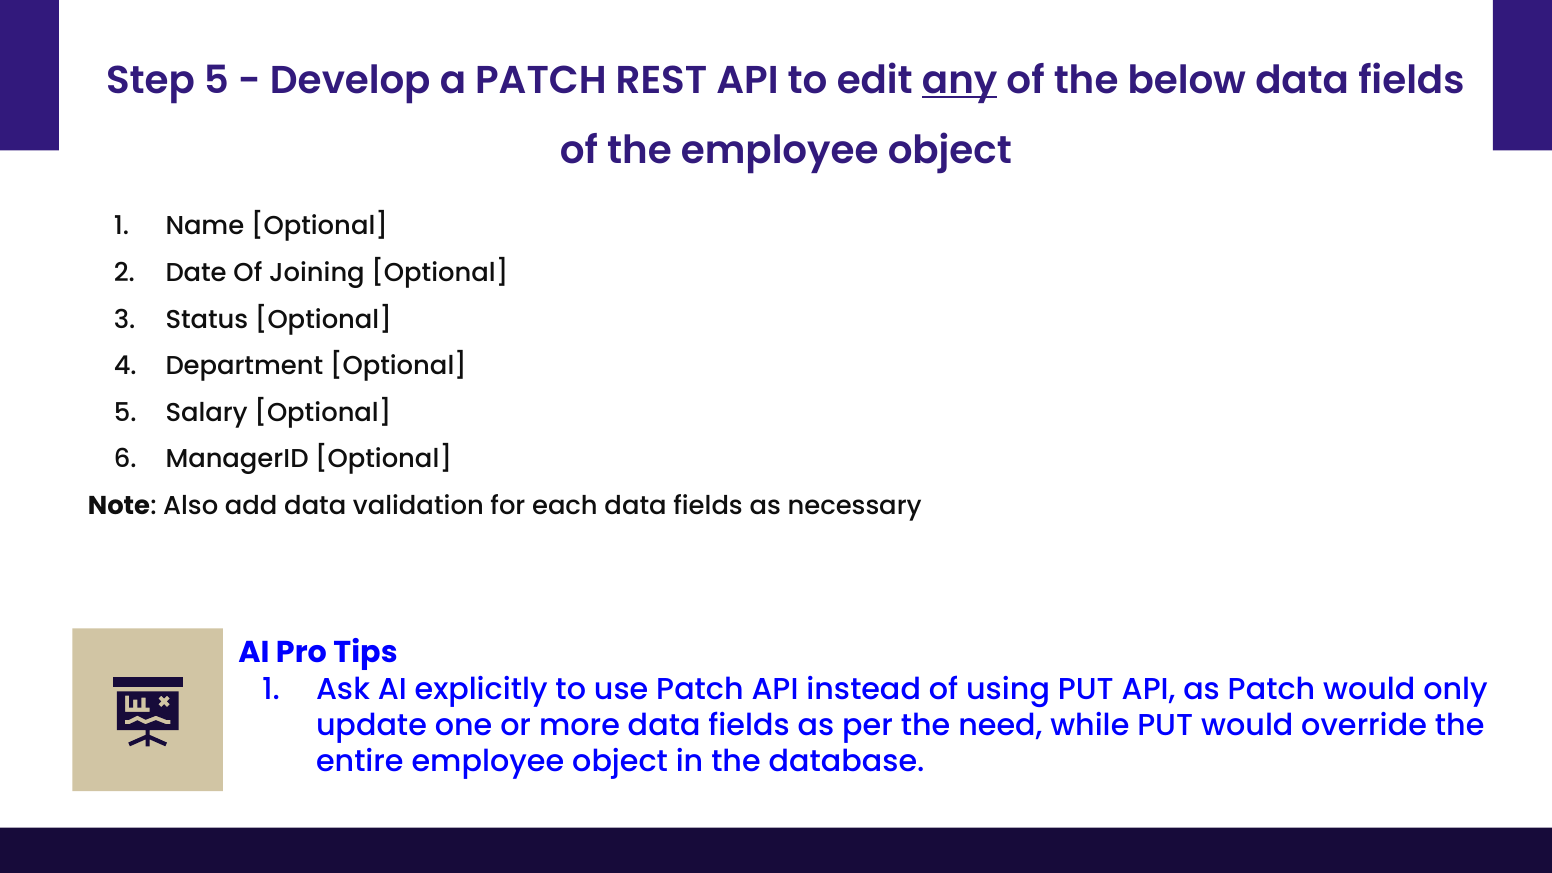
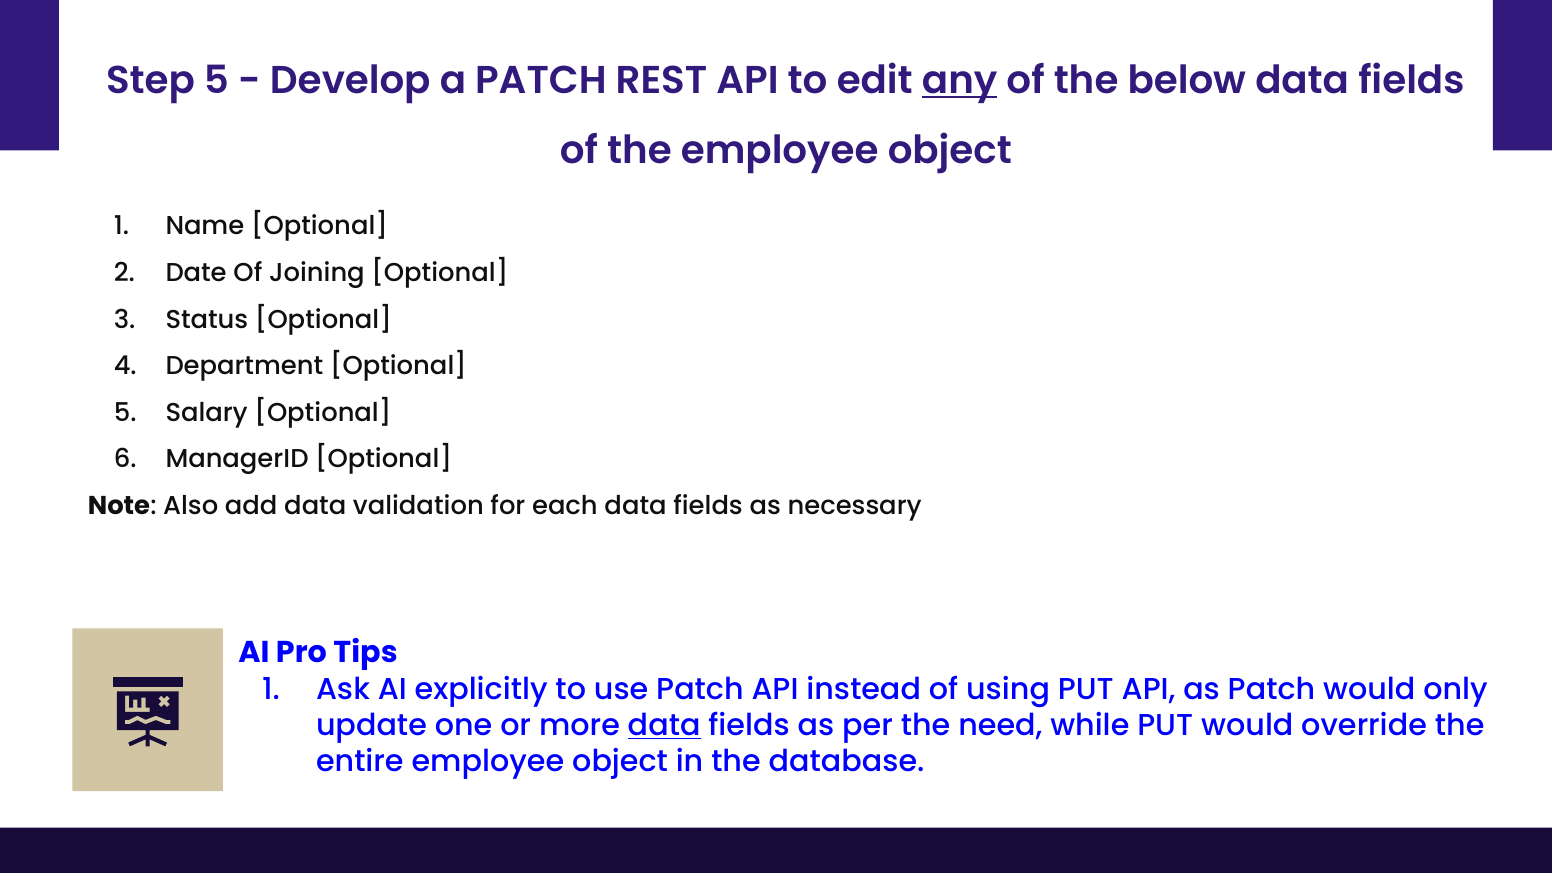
data at (664, 726) underline: none -> present
